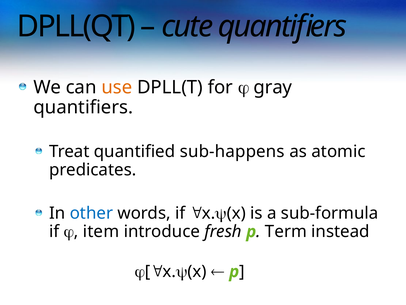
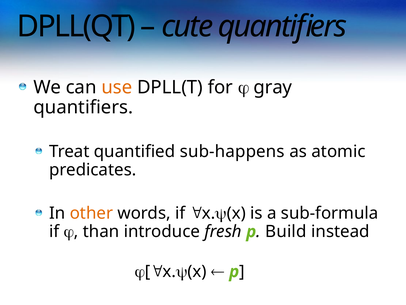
other colour: blue -> orange
item: item -> than
Term: Term -> Build
